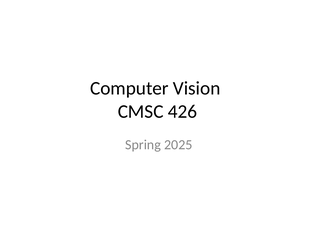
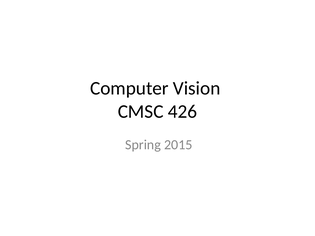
2025: 2025 -> 2015
